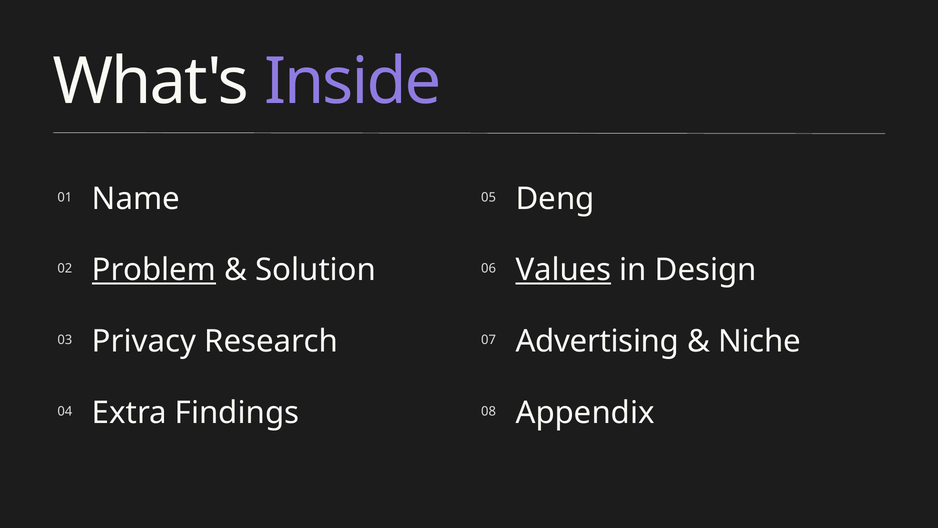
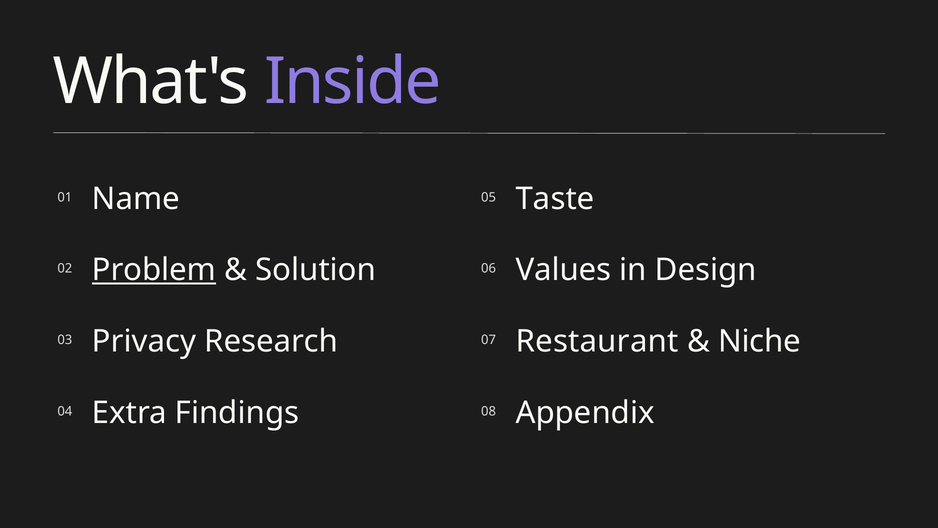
Deng: Deng -> Taste
Values underline: present -> none
Advertising: Advertising -> Restaurant
